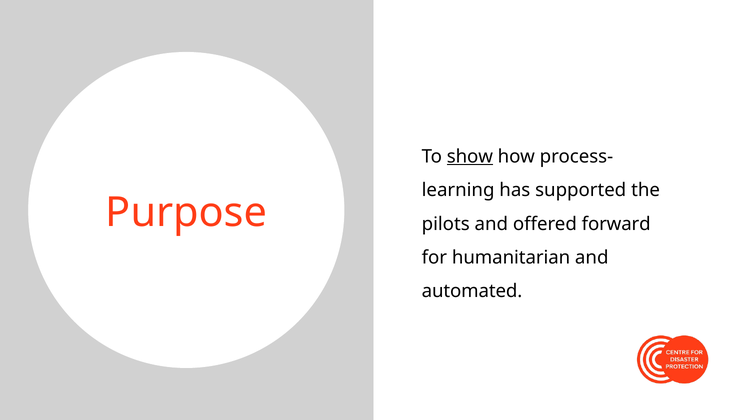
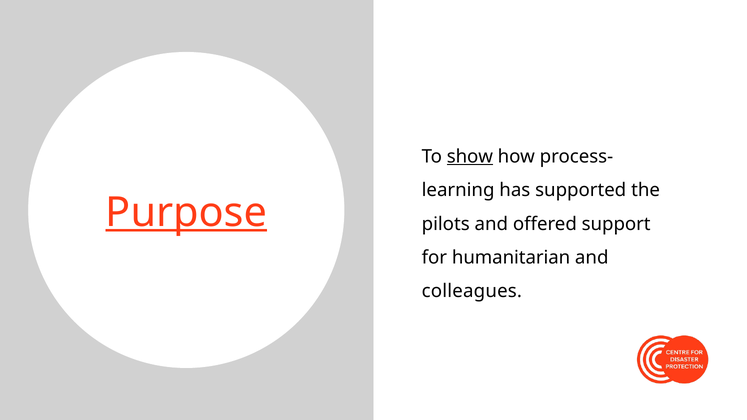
Purpose underline: none -> present
forward: forward -> support
automated: automated -> colleagues
